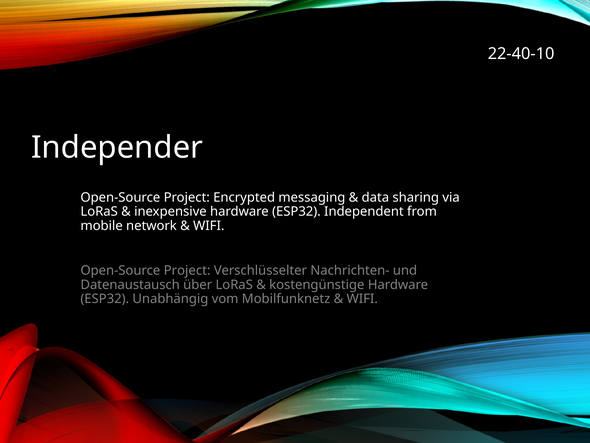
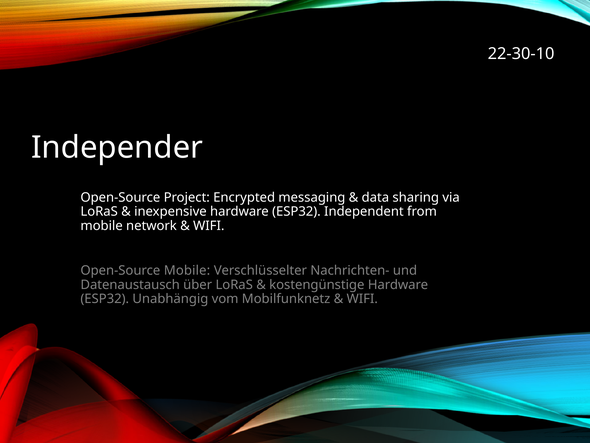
22-40-10: 22-40-10 -> 22-30-10
Project at (187, 270): Project -> Mobile
